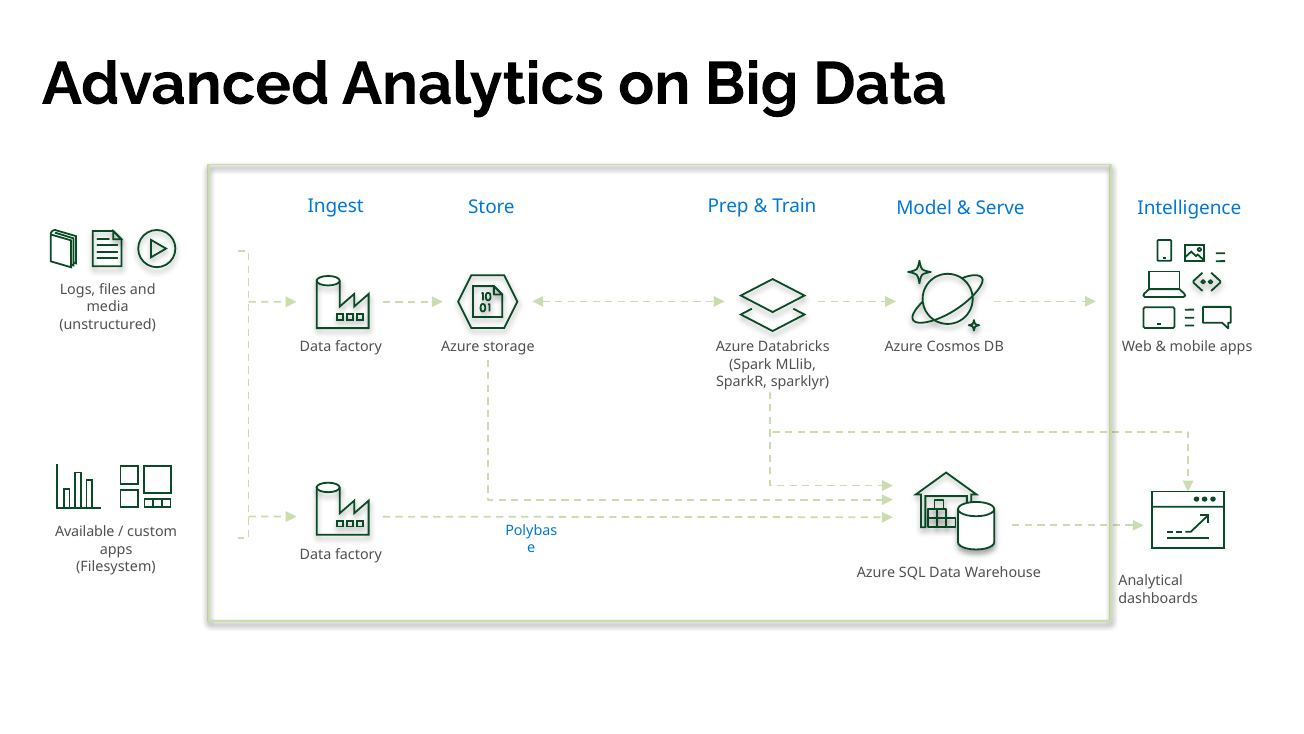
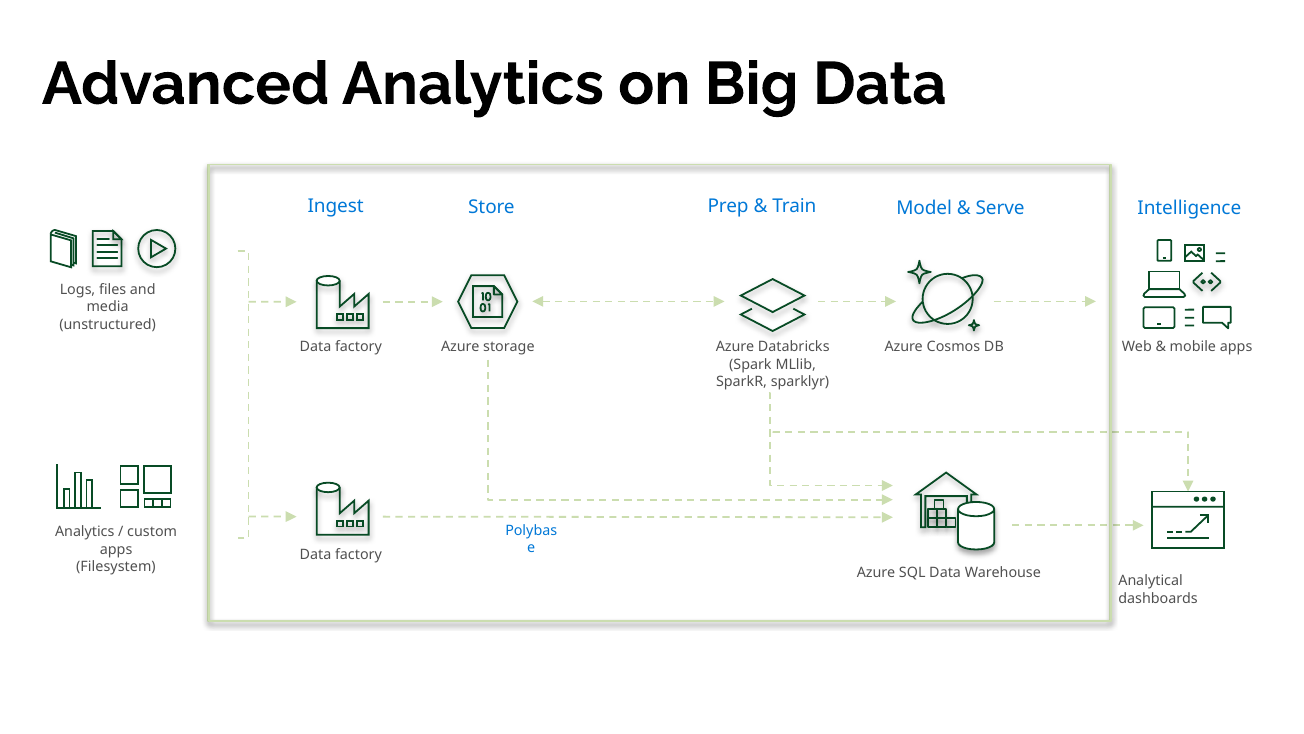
Available at (85, 532): Available -> Analytics
